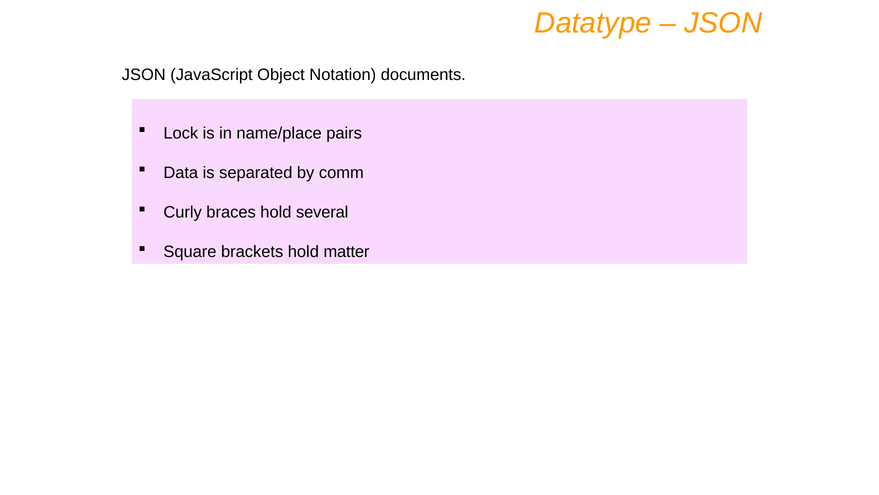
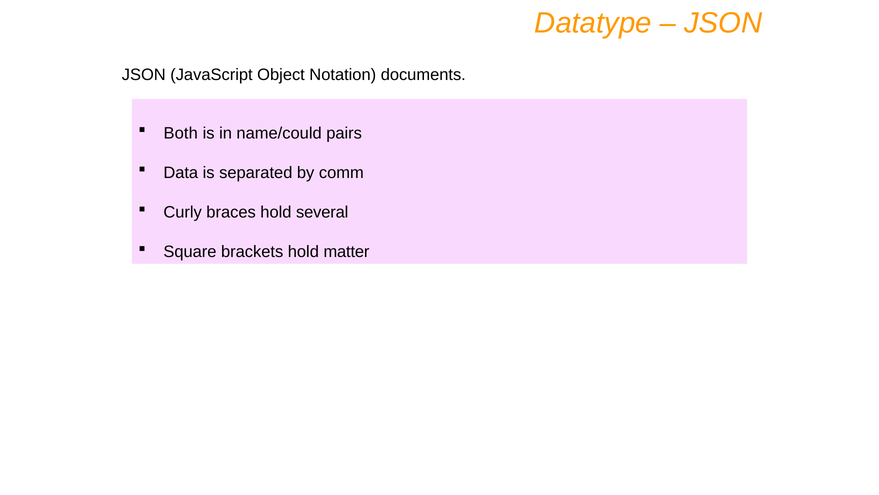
Lock: Lock -> Both
name/place: name/place -> name/could
